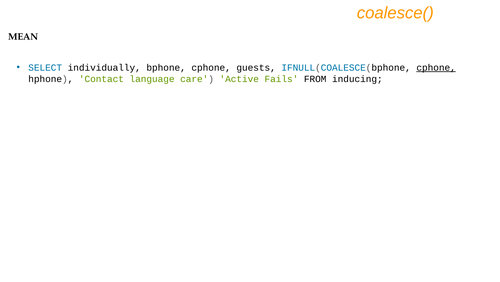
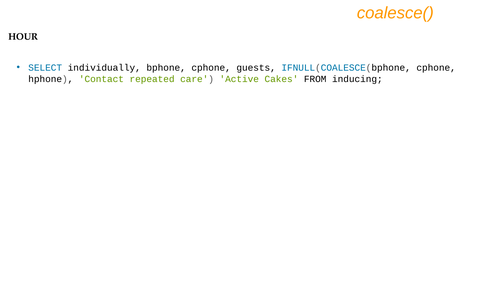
MEAN: MEAN -> HOUR
cphone at (436, 68) underline: present -> none
language: language -> repeated
Fails: Fails -> Cakes
